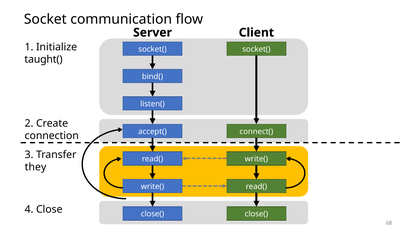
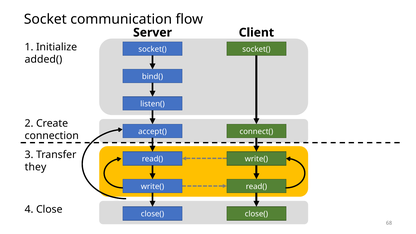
taught(: taught( -> added(
